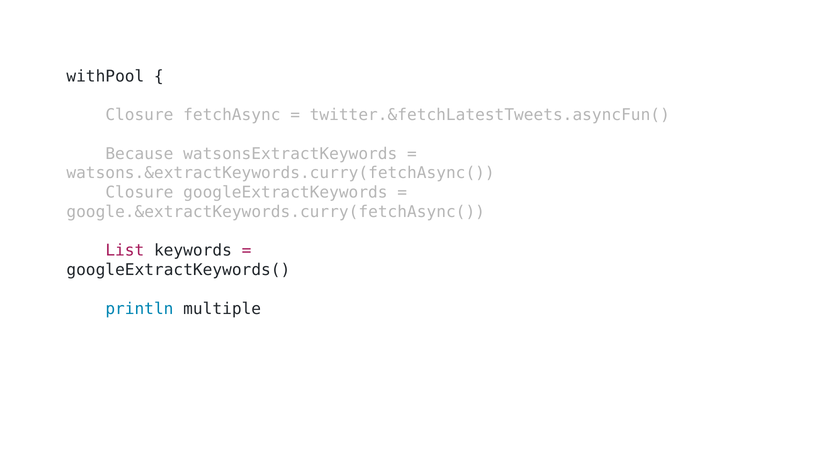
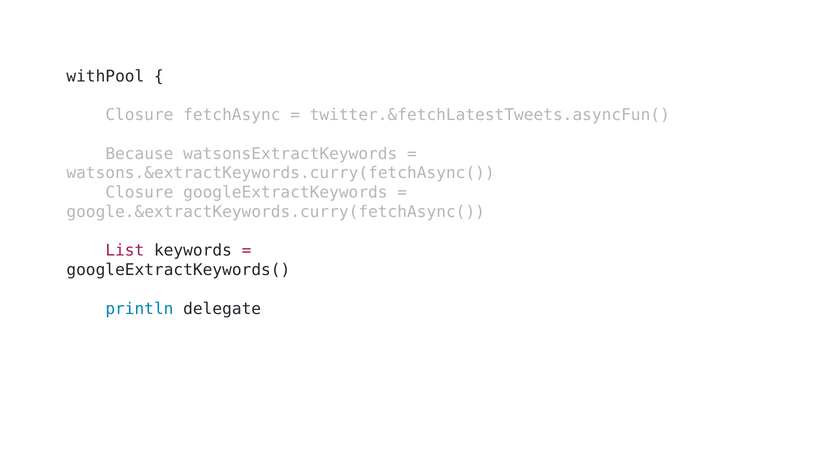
multiple: multiple -> delegate
